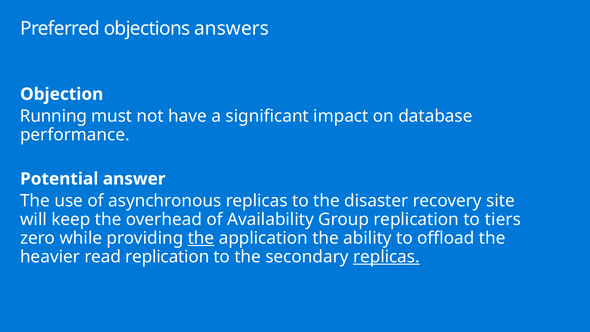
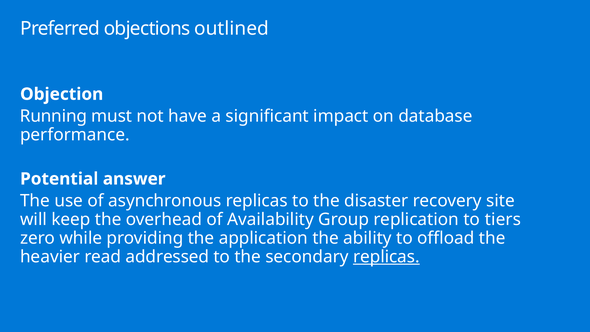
answers: answers -> outlined
the at (201, 238) underline: present -> none
read replication: replication -> addressed
